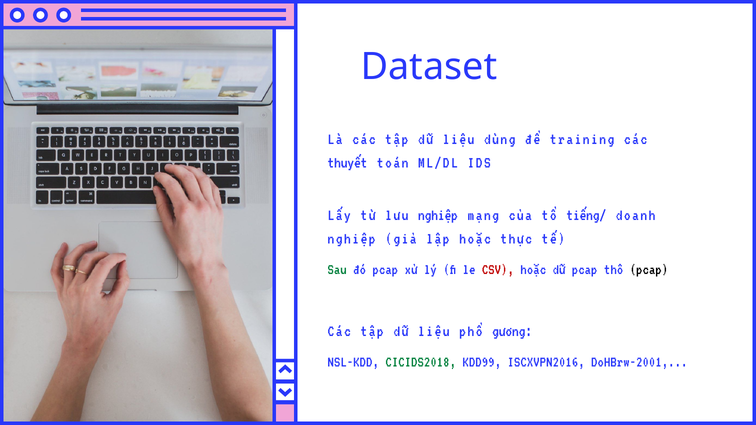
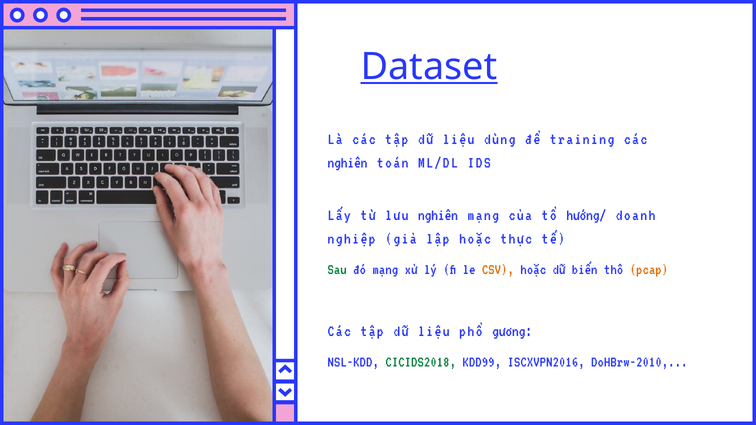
Dataset underline: none -> present
thuyết at (347, 163): thuyết -> nghiên
lưu nghiệp: nghiệp -> nghiên
tiếng/: tiếng/ -> hướng/
đó pcap: pcap -> mạng
CSV colour: red -> orange
dữ pcap: pcap -> biến
pcap at (649, 269) colour: black -> orange
DoHBrw-2001: DoHBrw-2001 -> DoHBrw-2010
